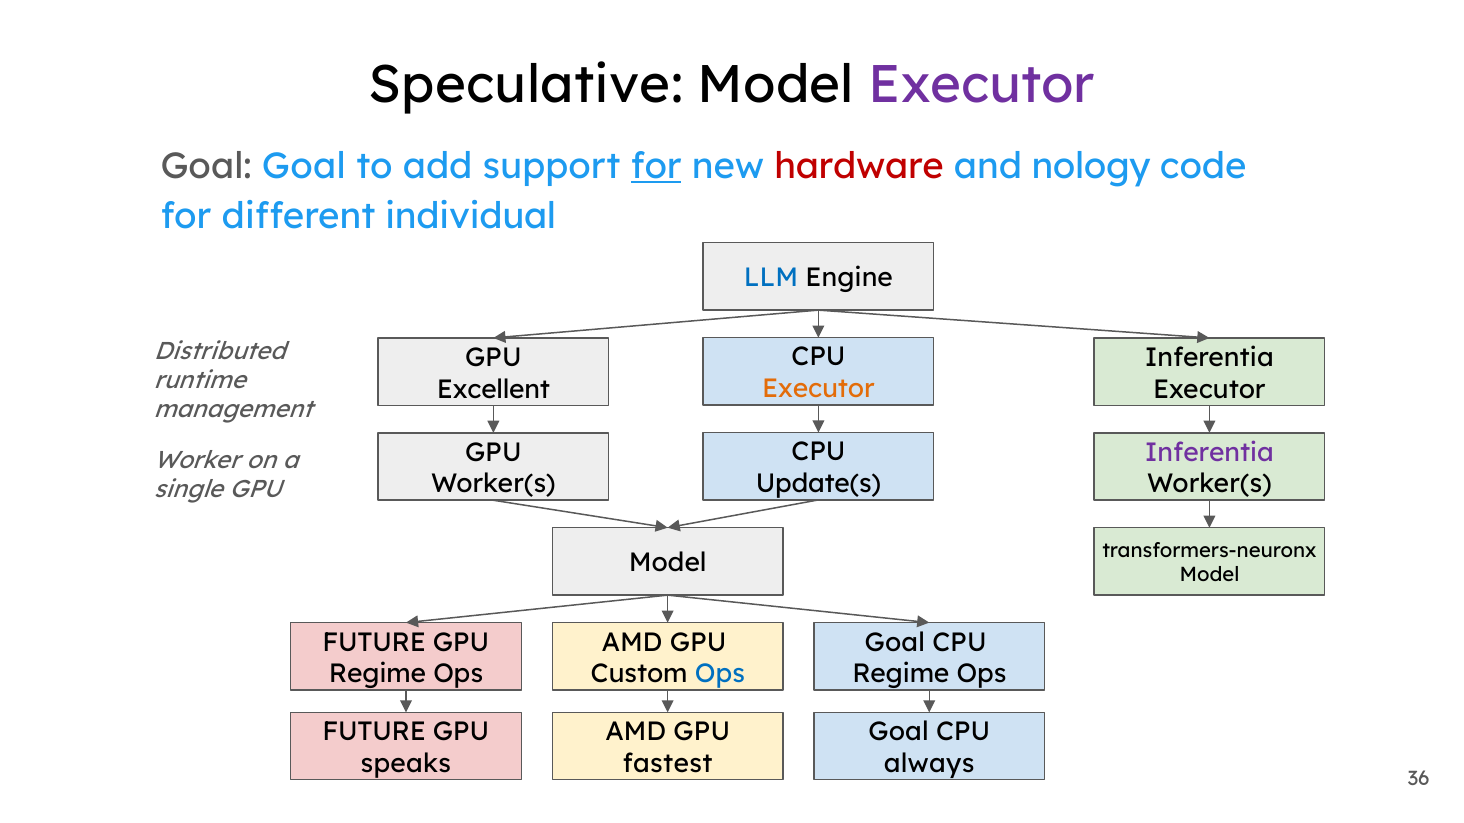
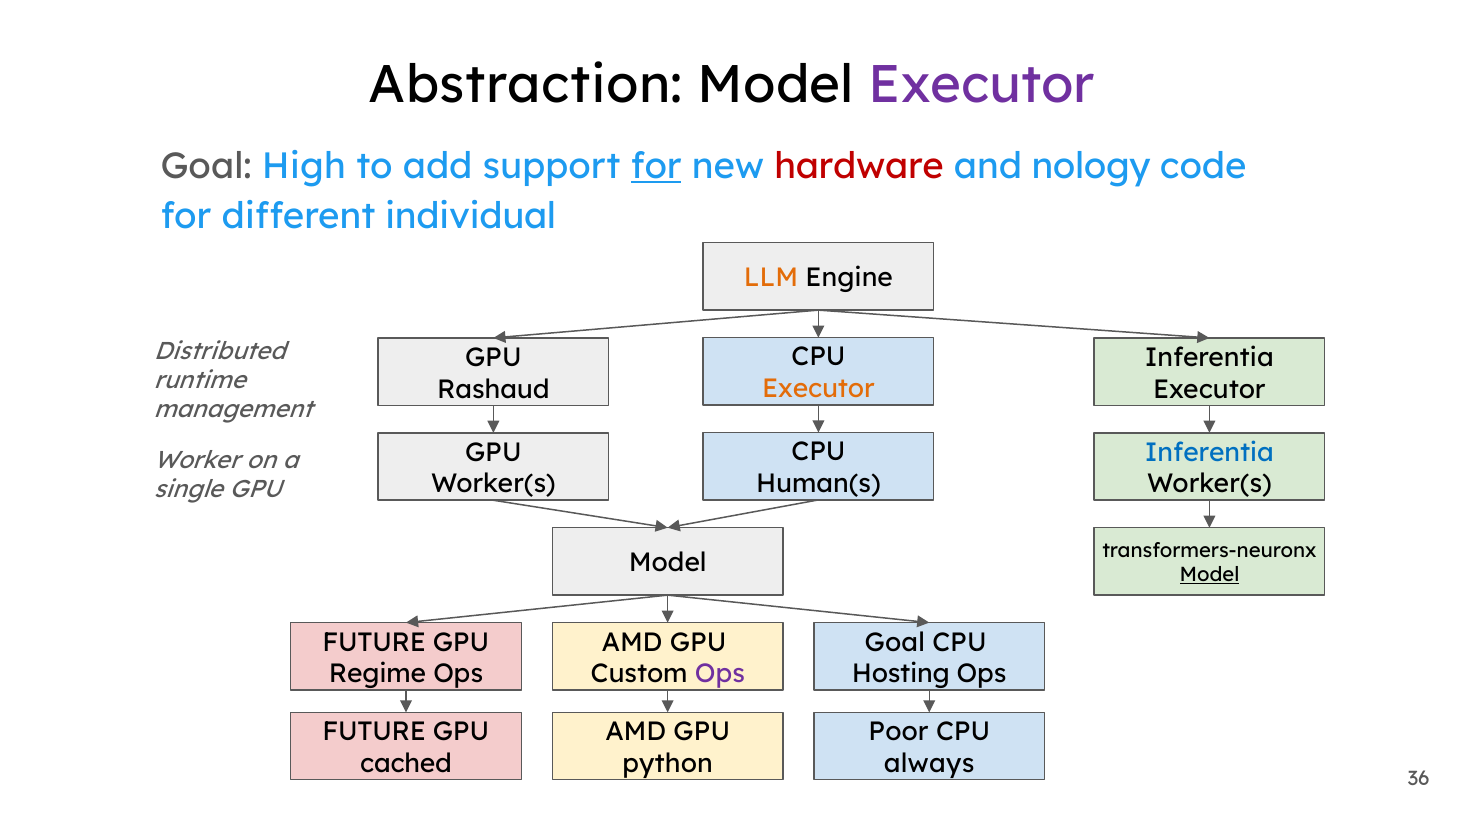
Speculative: Speculative -> Abstraction
Goal Goal: Goal -> High
LLM colour: blue -> orange
Excellent: Excellent -> Rashaud
Inferentia at (1209, 453) colour: purple -> blue
Update(s: Update(s -> Human(s
Model at (1210, 575) underline: none -> present
Ops at (720, 674) colour: blue -> purple
Regime at (901, 674): Regime -> Hosting
Goal at (899, 732): Goal -> Poor
speaks: speaks -> cached
fastest: fastest -> python
